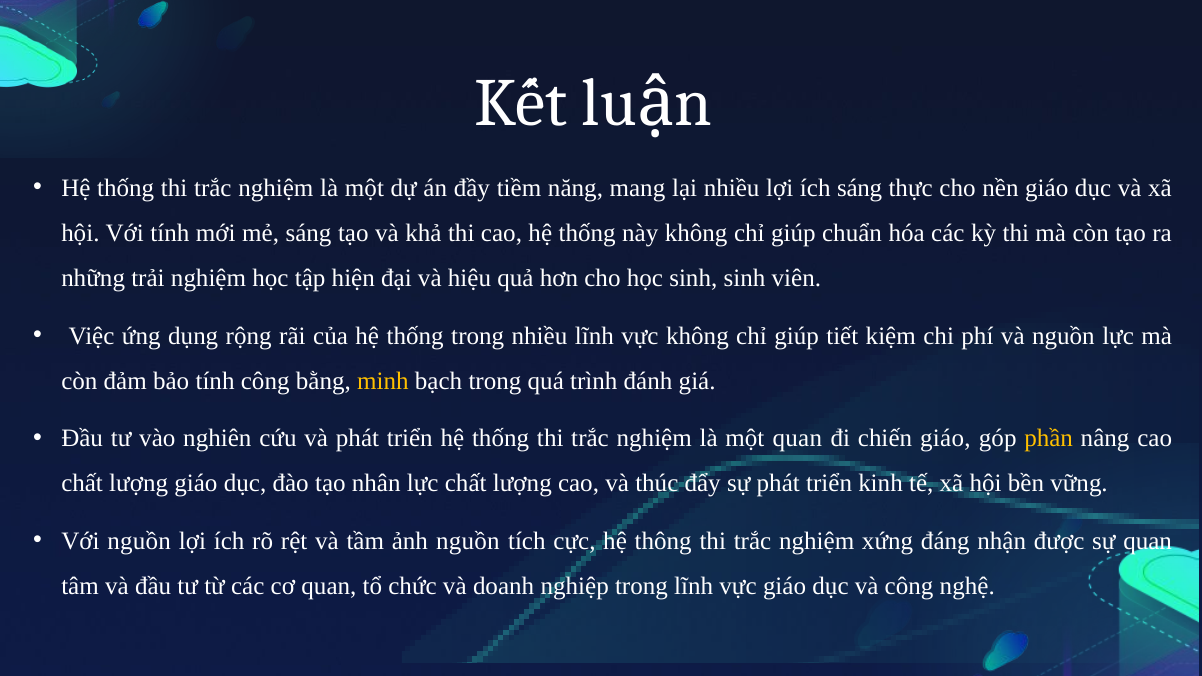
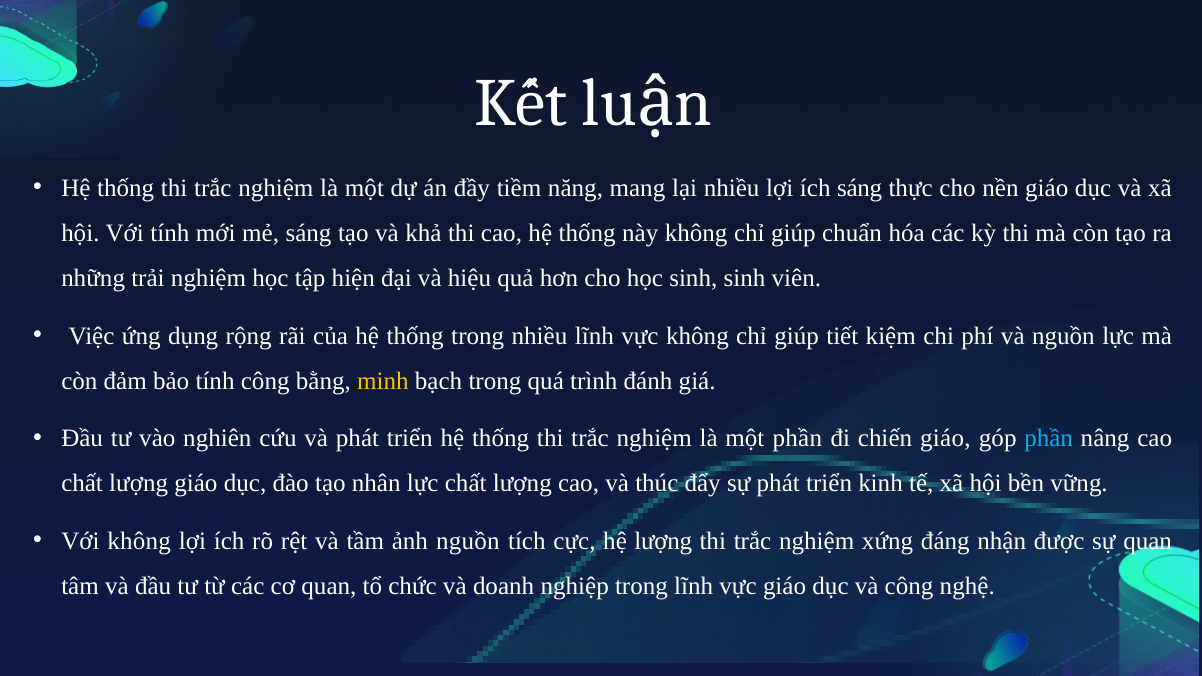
một quan: quan -> phần
phần at (1049, 439) colour: yellow -> light blue
Với nguồn: nguồn -> không
hệ thông: thông -> lượng
